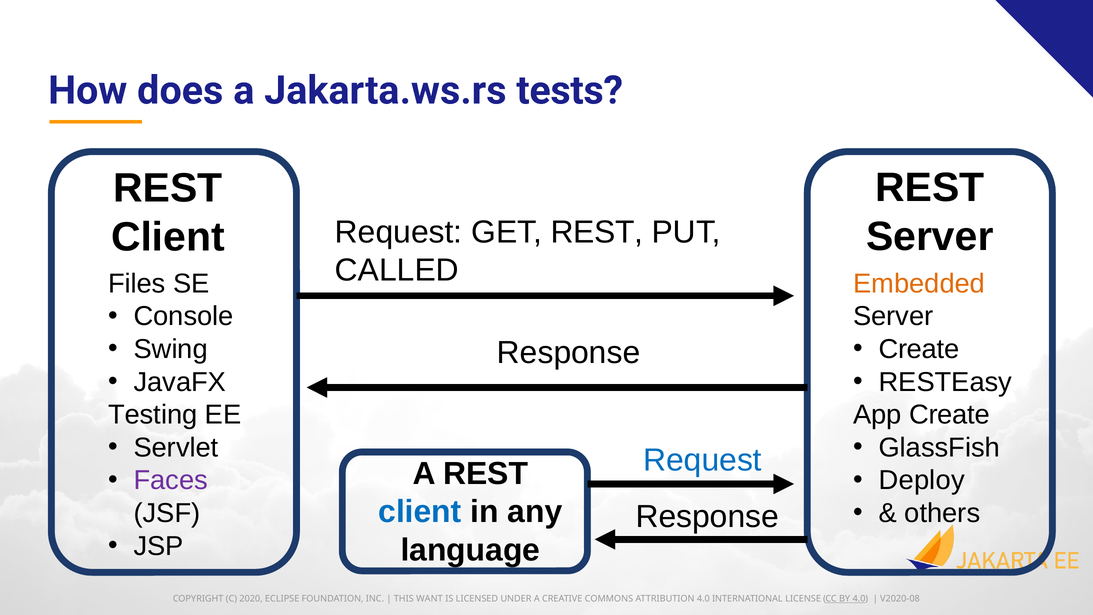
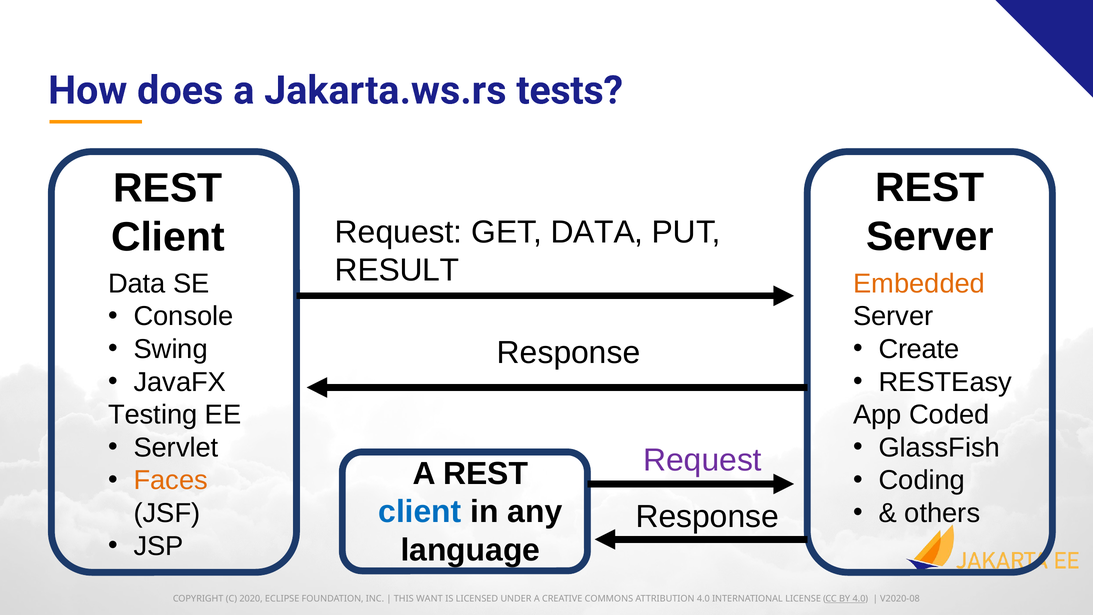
GET REST: REST -> DATA
CALLED: CALLED -> RESULT
Files at (137, 284): Files -> Data
App Create: Create -> Coded
Request at (702, 460) colour: blue -> purple
Faces colour: purple -> orange
Deploy: Deploy -> Coding
